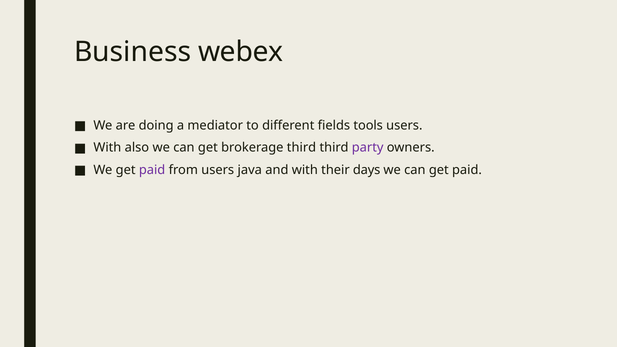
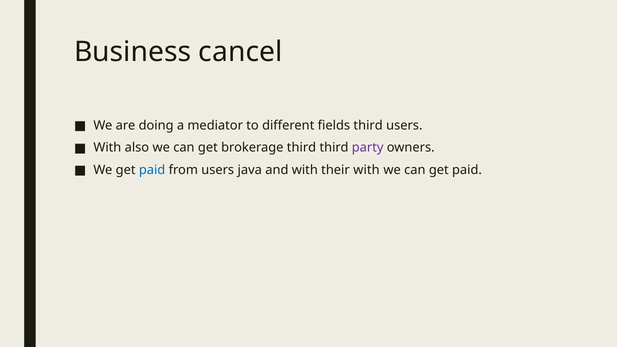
webex: webex -> cancel
fields tools: tools -> third
paid at (152, 170) colour: purple -> blue
their days: days -> with
